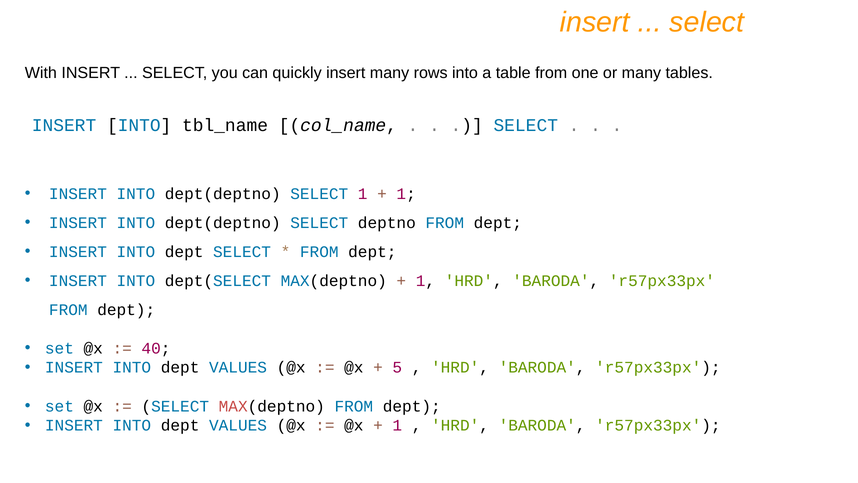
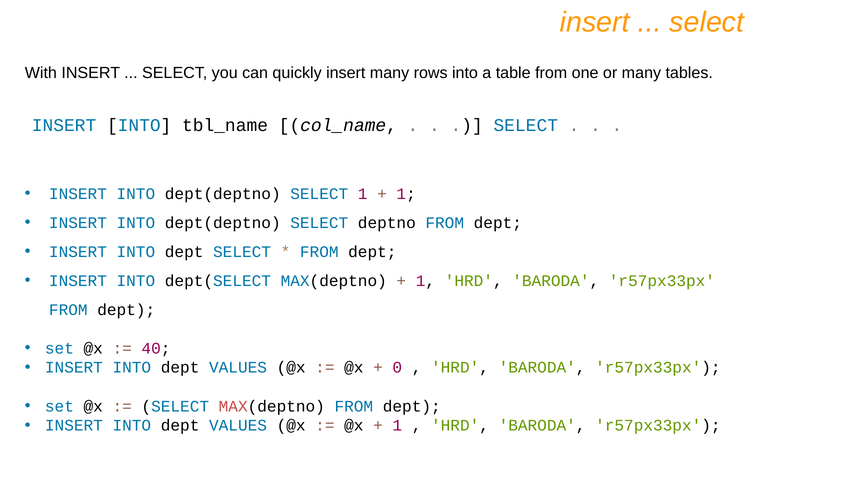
5: 5 -> 0
